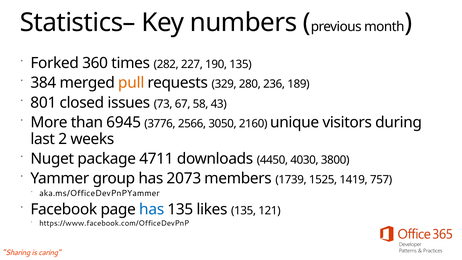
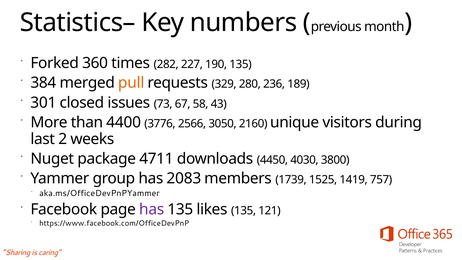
801: 801 -> 301
6945: 6945 -> 4400
2073: 2073 -> 2083
has at (152, 209) colour: blue -> purple
